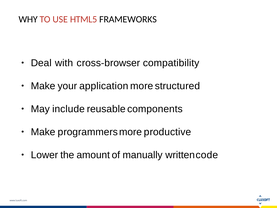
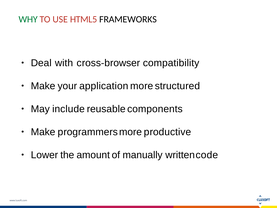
WHY colour: black -> green
